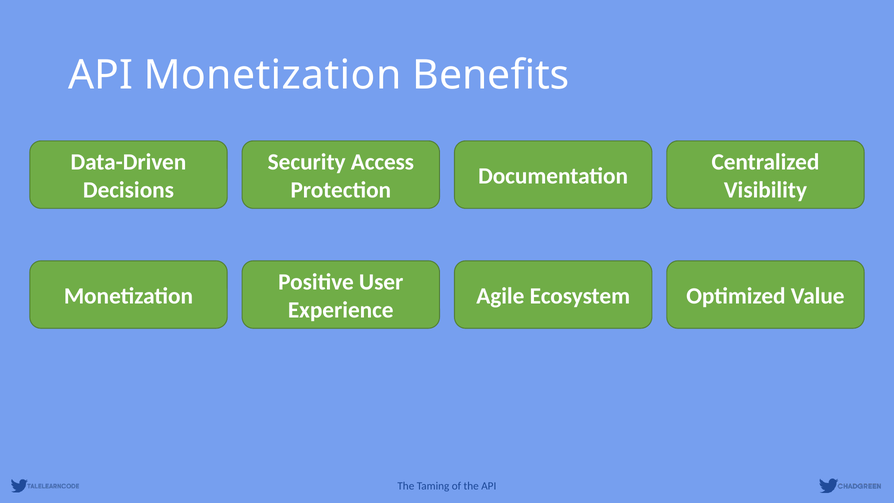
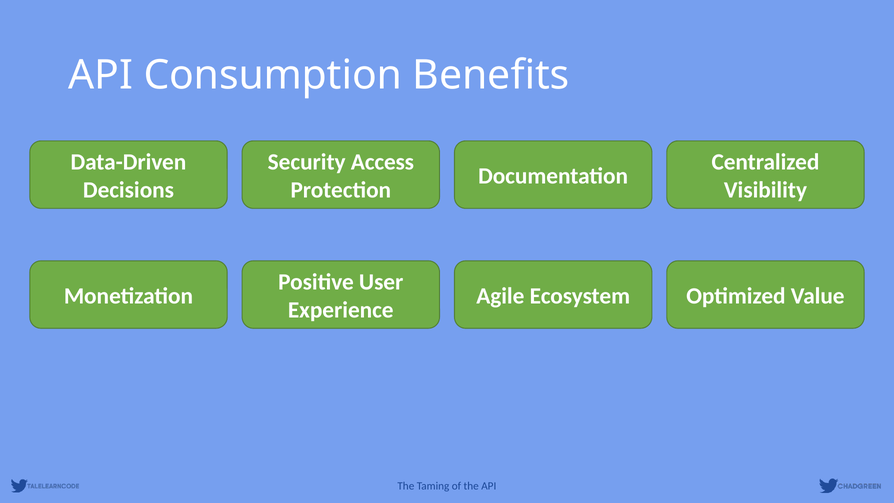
API Monetization: Monetization -> Consumption
